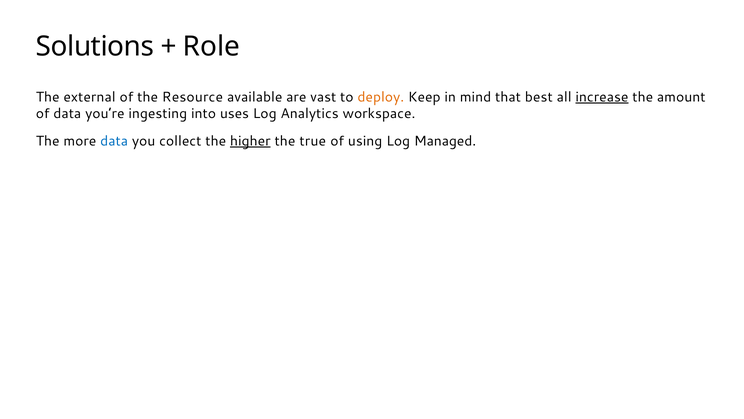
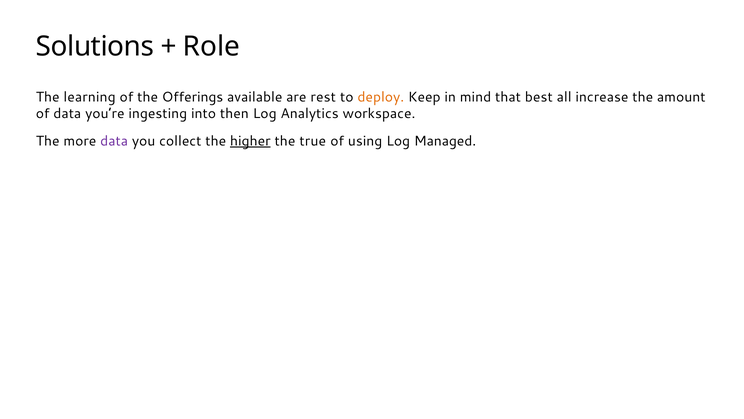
external: external -> learning
Resource: Resource -> Offerings
vast: vast -> rest
increase underline: present -> none
uses: uses -> then
data at (114, 141) colour: blue -> purple
